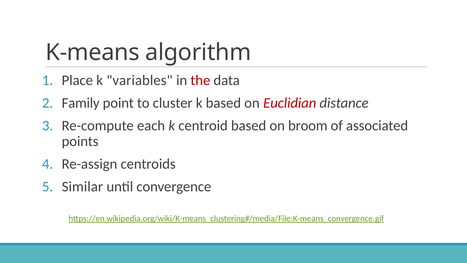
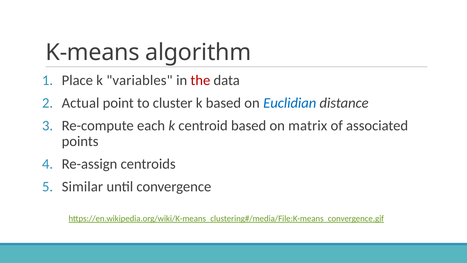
Family: Family -> Actual
Euclidian colour: red -> blue
broom: broom -> matrix
